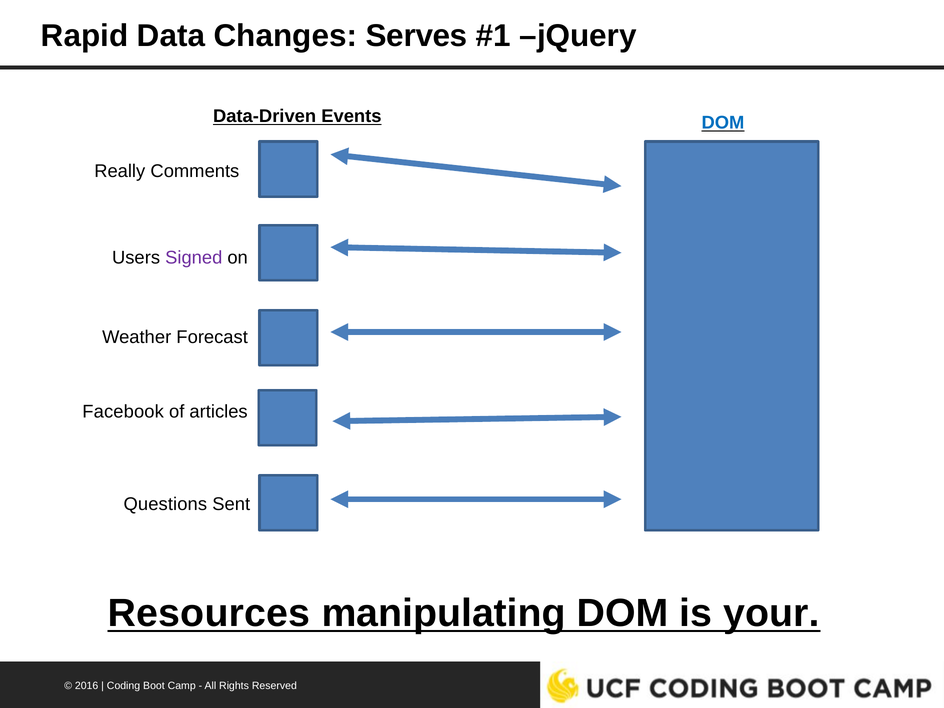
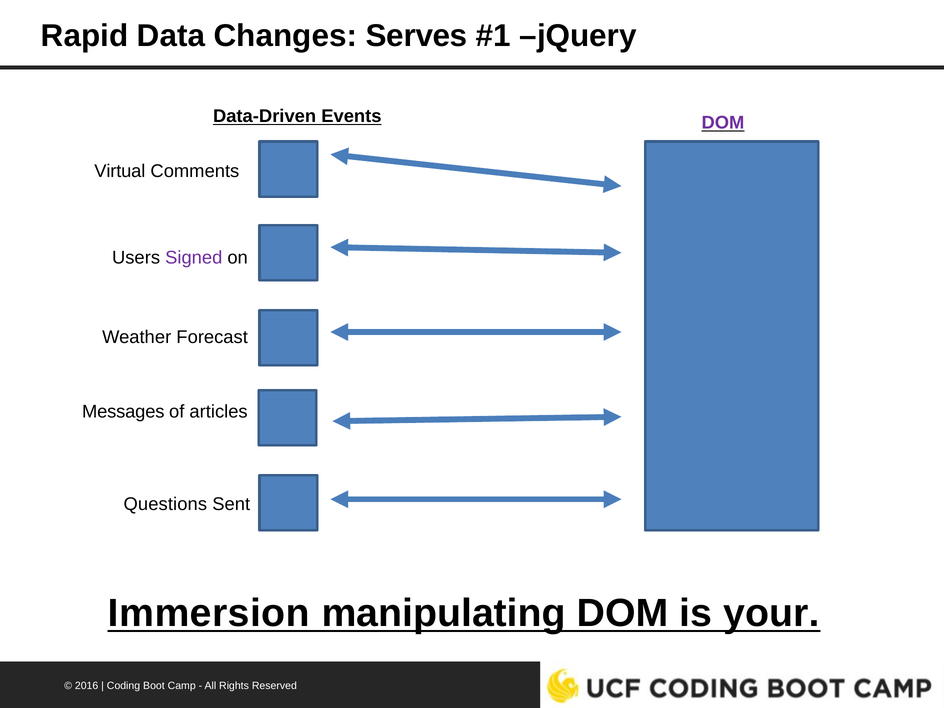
DOM at (723, 123) colour: blue -> purple
Really: Really -> Virtual
Facebook: Facebook -> Messages
Resources: Resources -> Immersion
